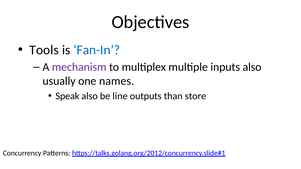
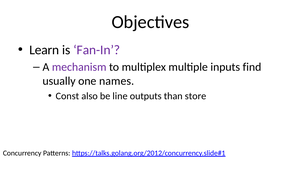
Tools: Tools -> Learn
Fan-In colour: blue -> purple
inputs also: also -> find
Speak: Speak -> Const
